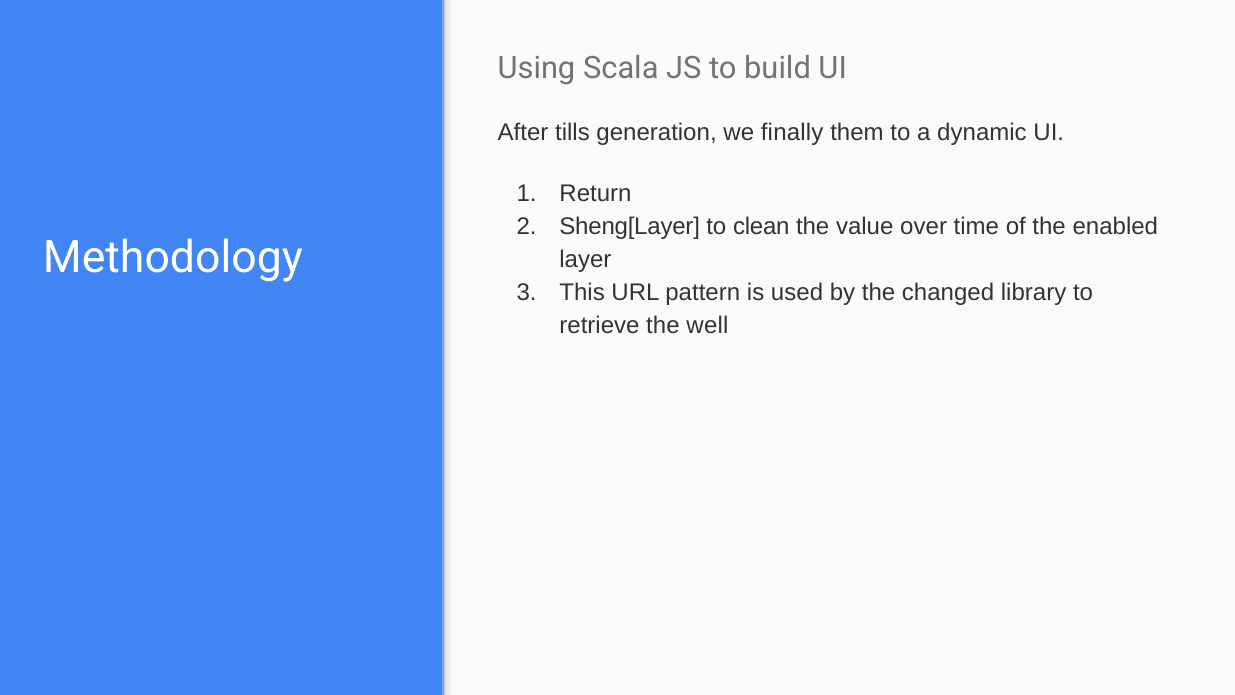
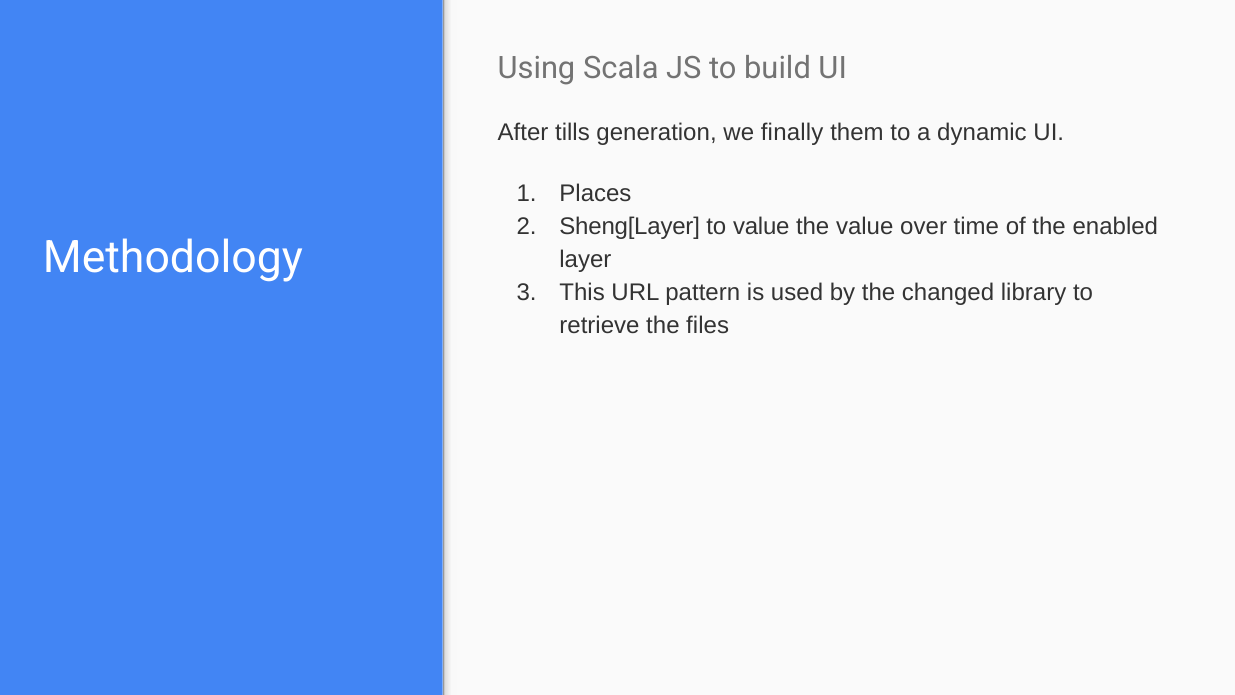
Return: Return -> Places
to clean: clean -> value
well: well -> files
